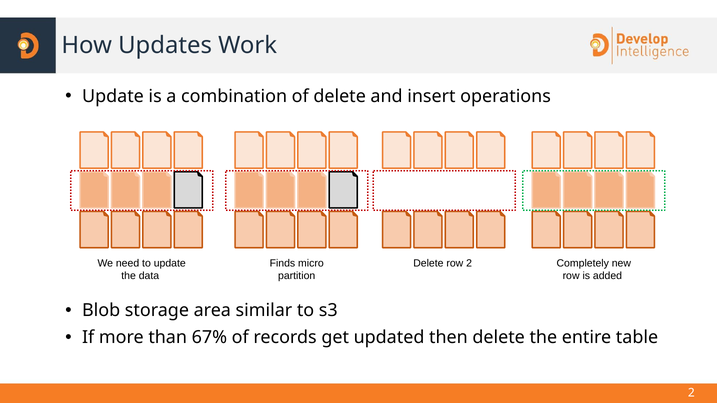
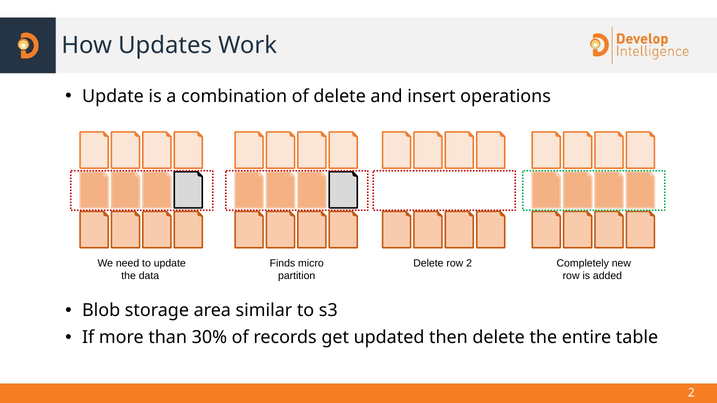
67%: 67% -> 30%
